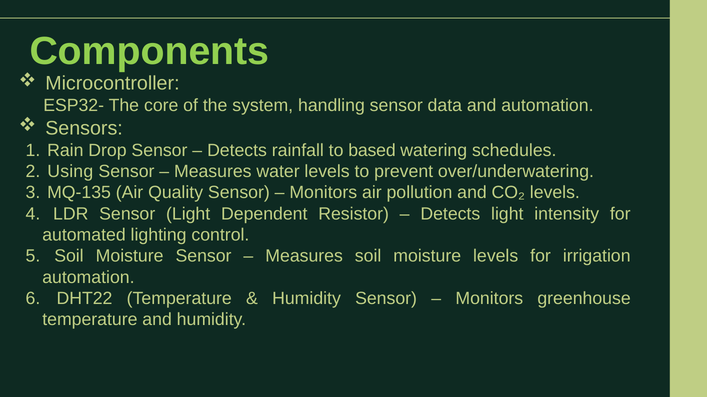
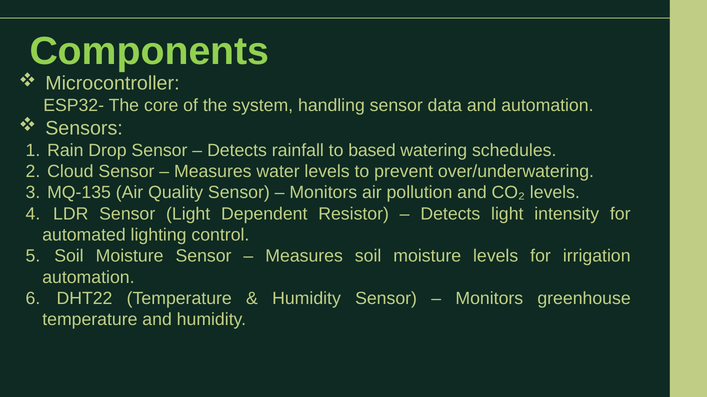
Using: Using -> Cloud
